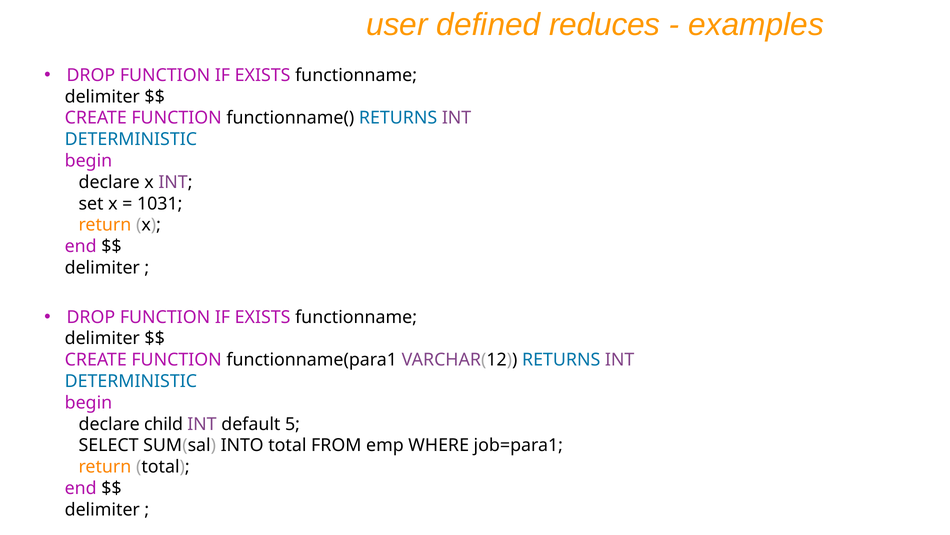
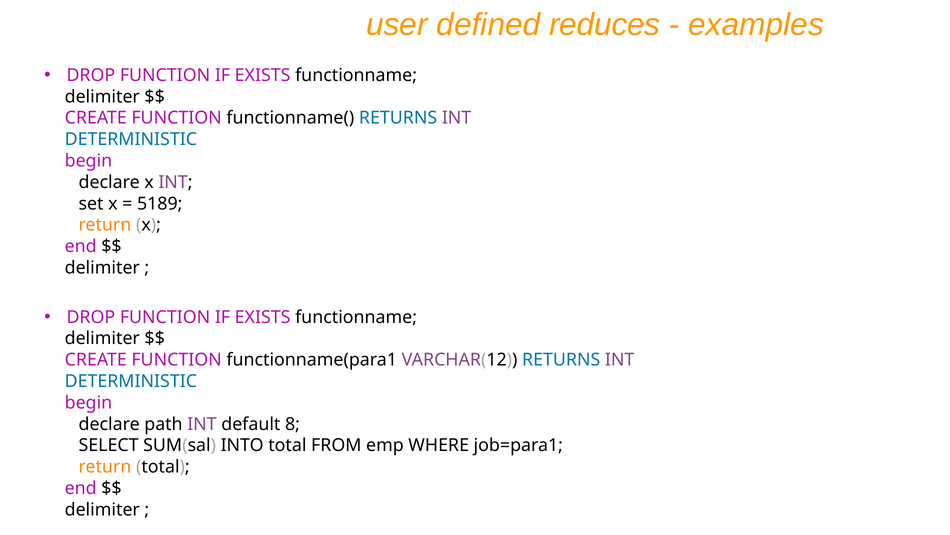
1031: 1031 -> 5189
child: child -> path
5: 5 -> 8
